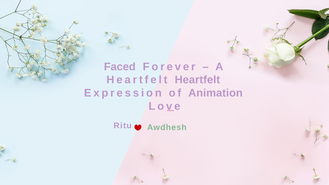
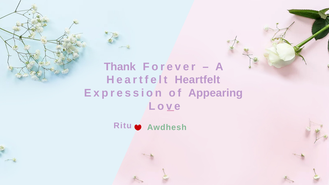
Faced: Faced -> Thank
Animation: Animation -> Appearing
